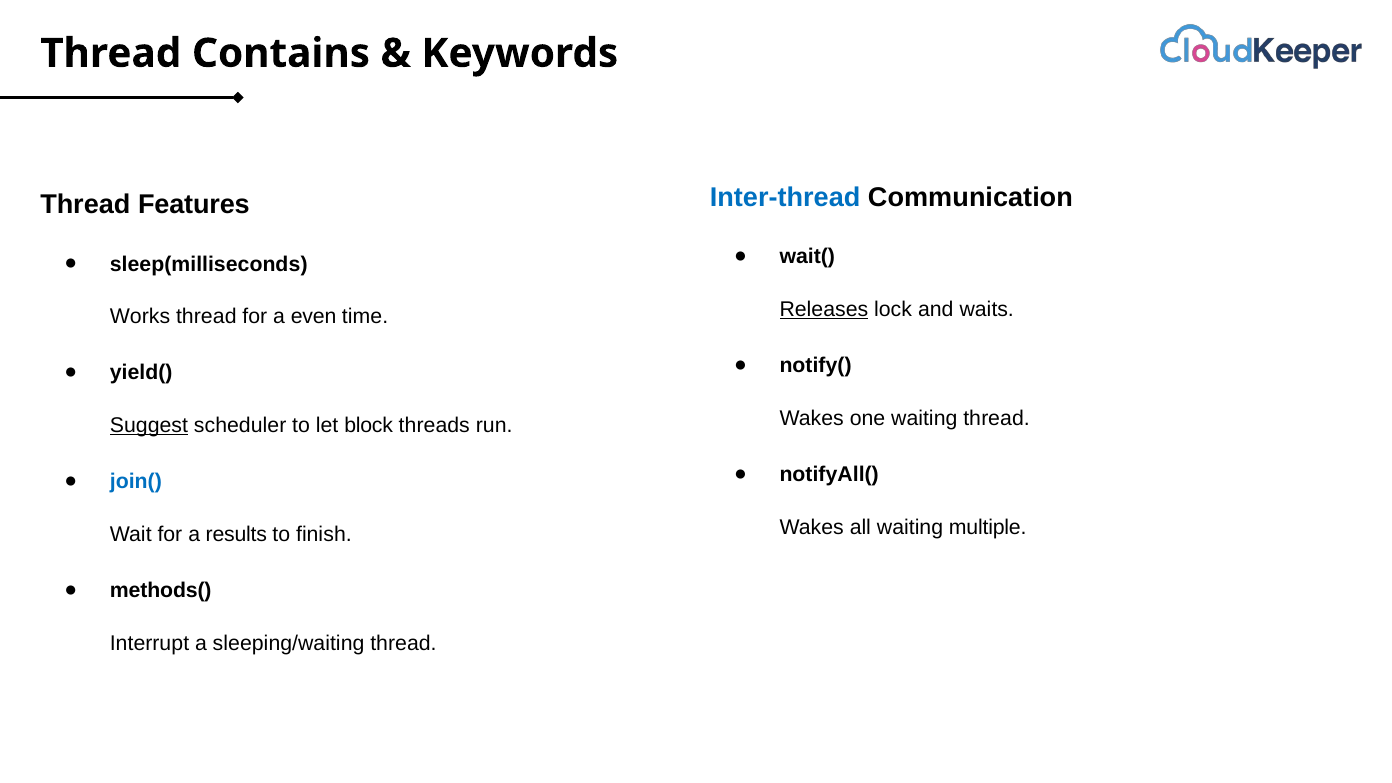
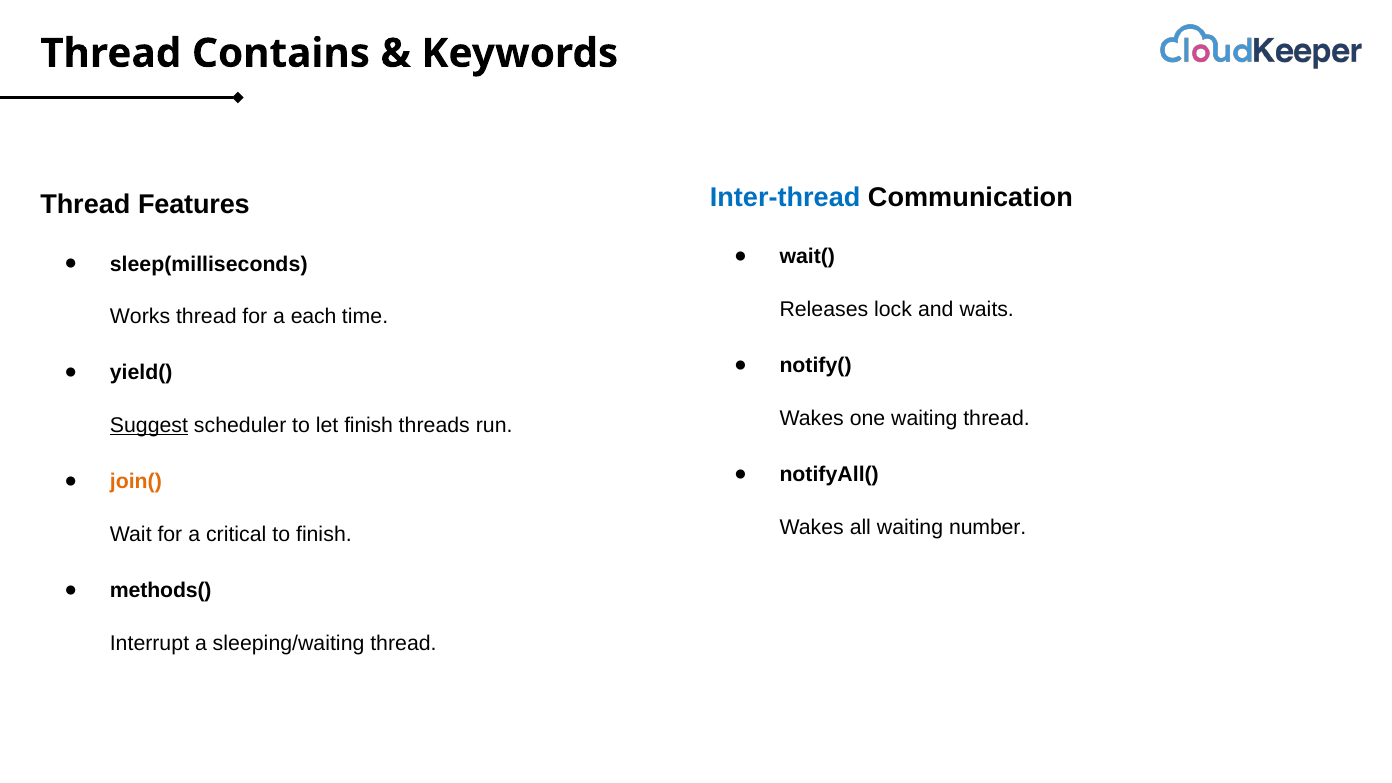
Releases underline: present -> none
even: even -> each
let block: block -> finish
join( colour: blue -> orange
multiple: multiple -> number
results: results -> critical
